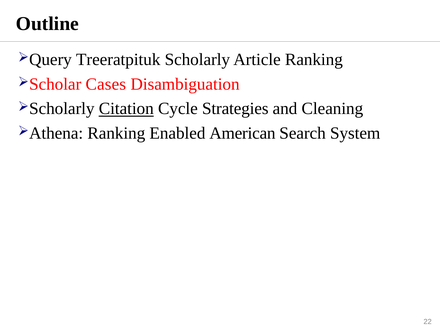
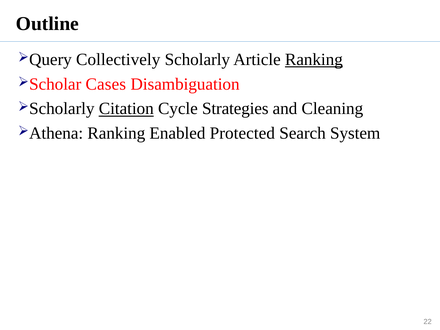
Treeratpituk: Treeratpituk -> Collectively
Ranking at (314, 59) underline: none -> present
American: American -> Protected
